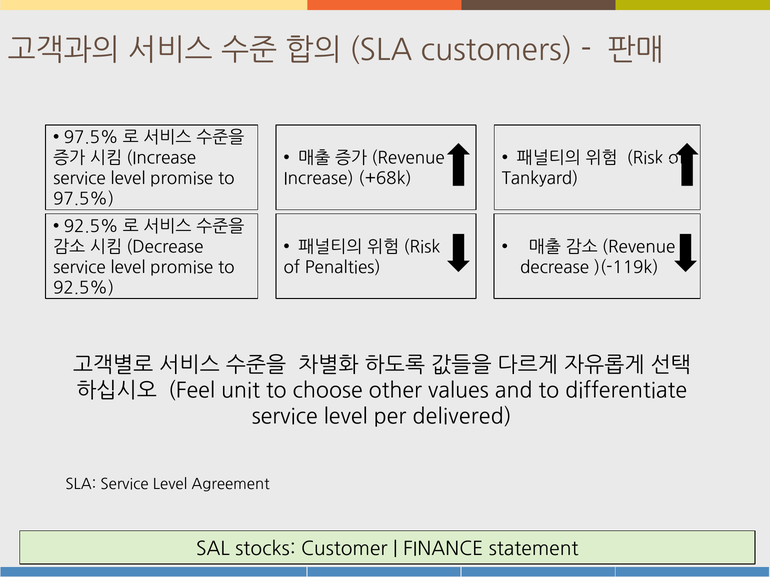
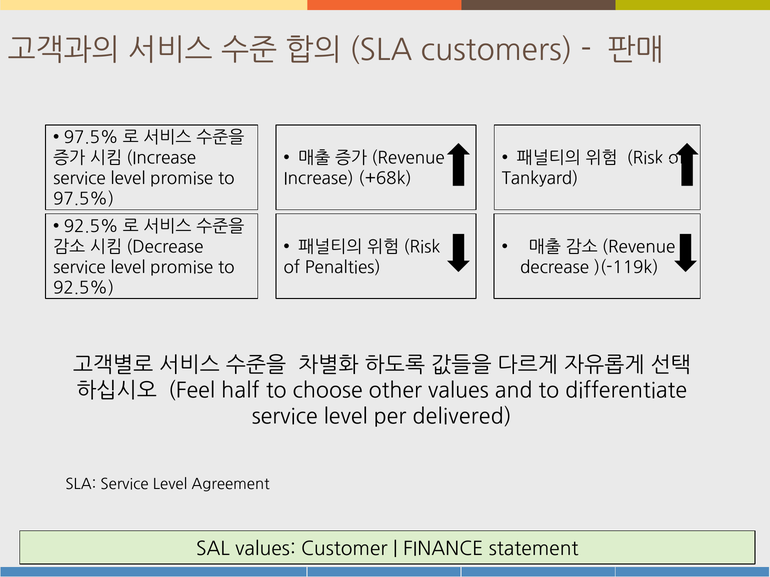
unit: unit -> half
SAL stocks: stocks -> values
